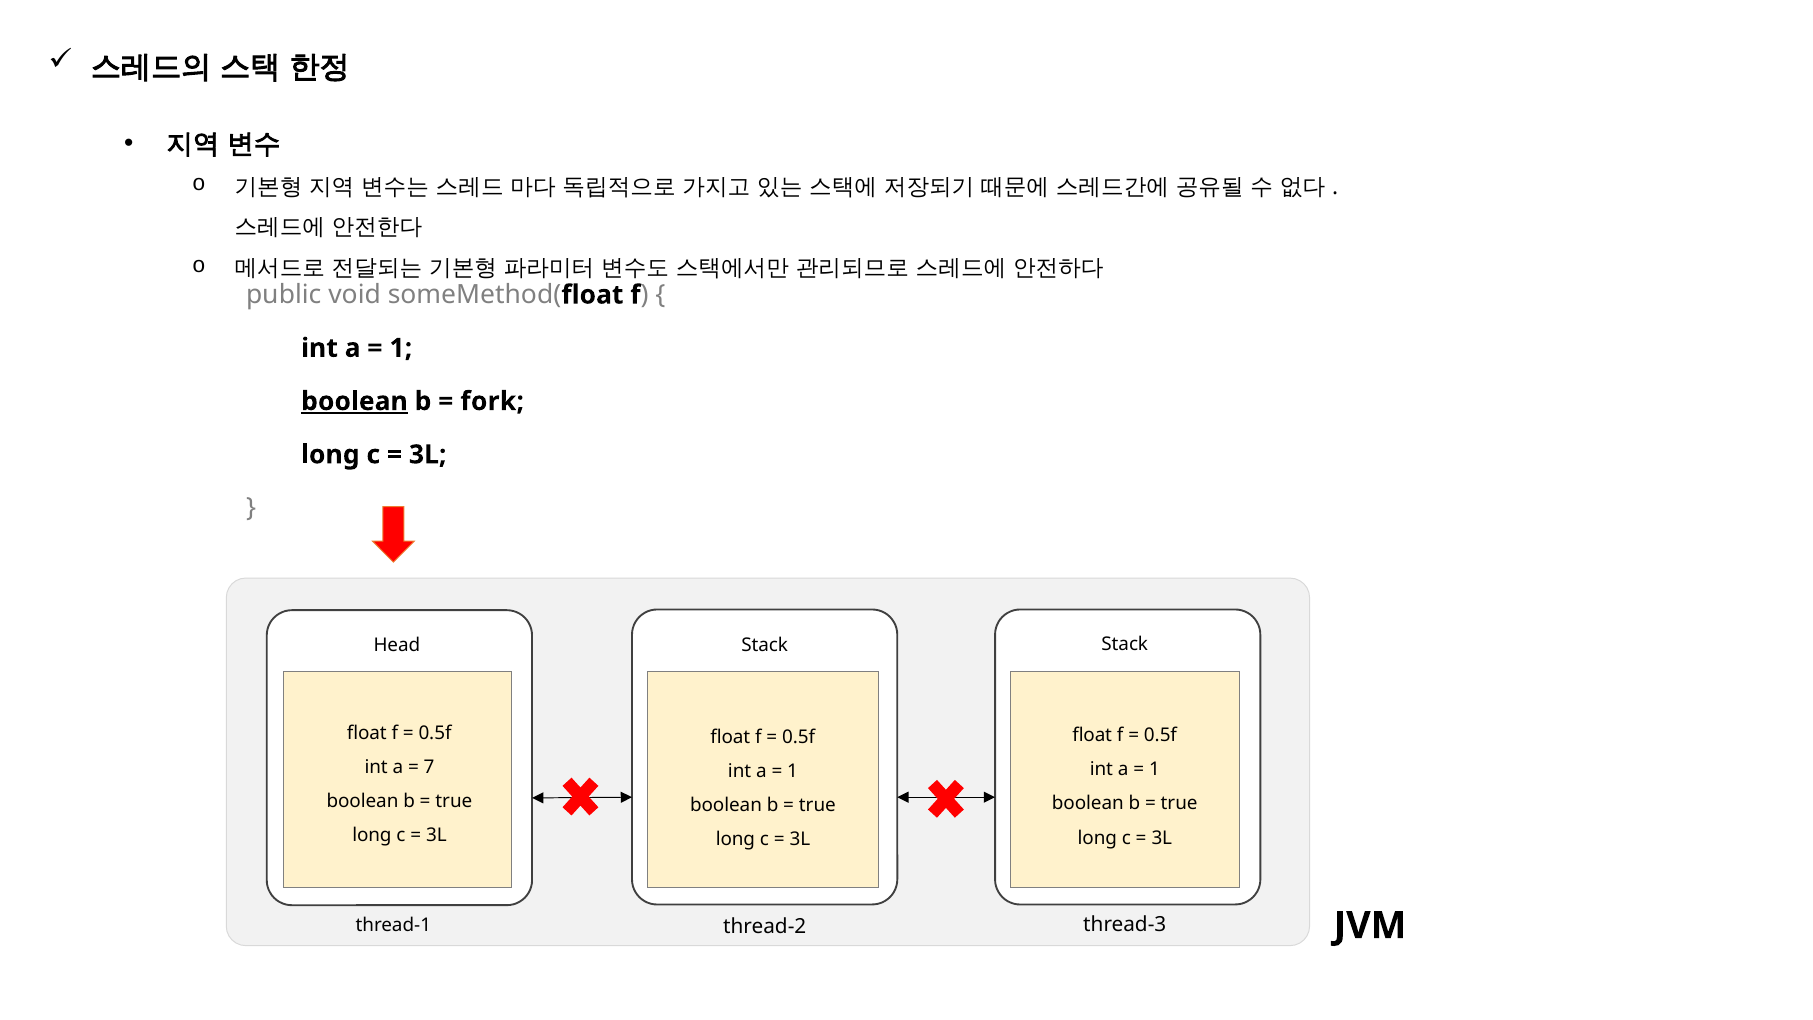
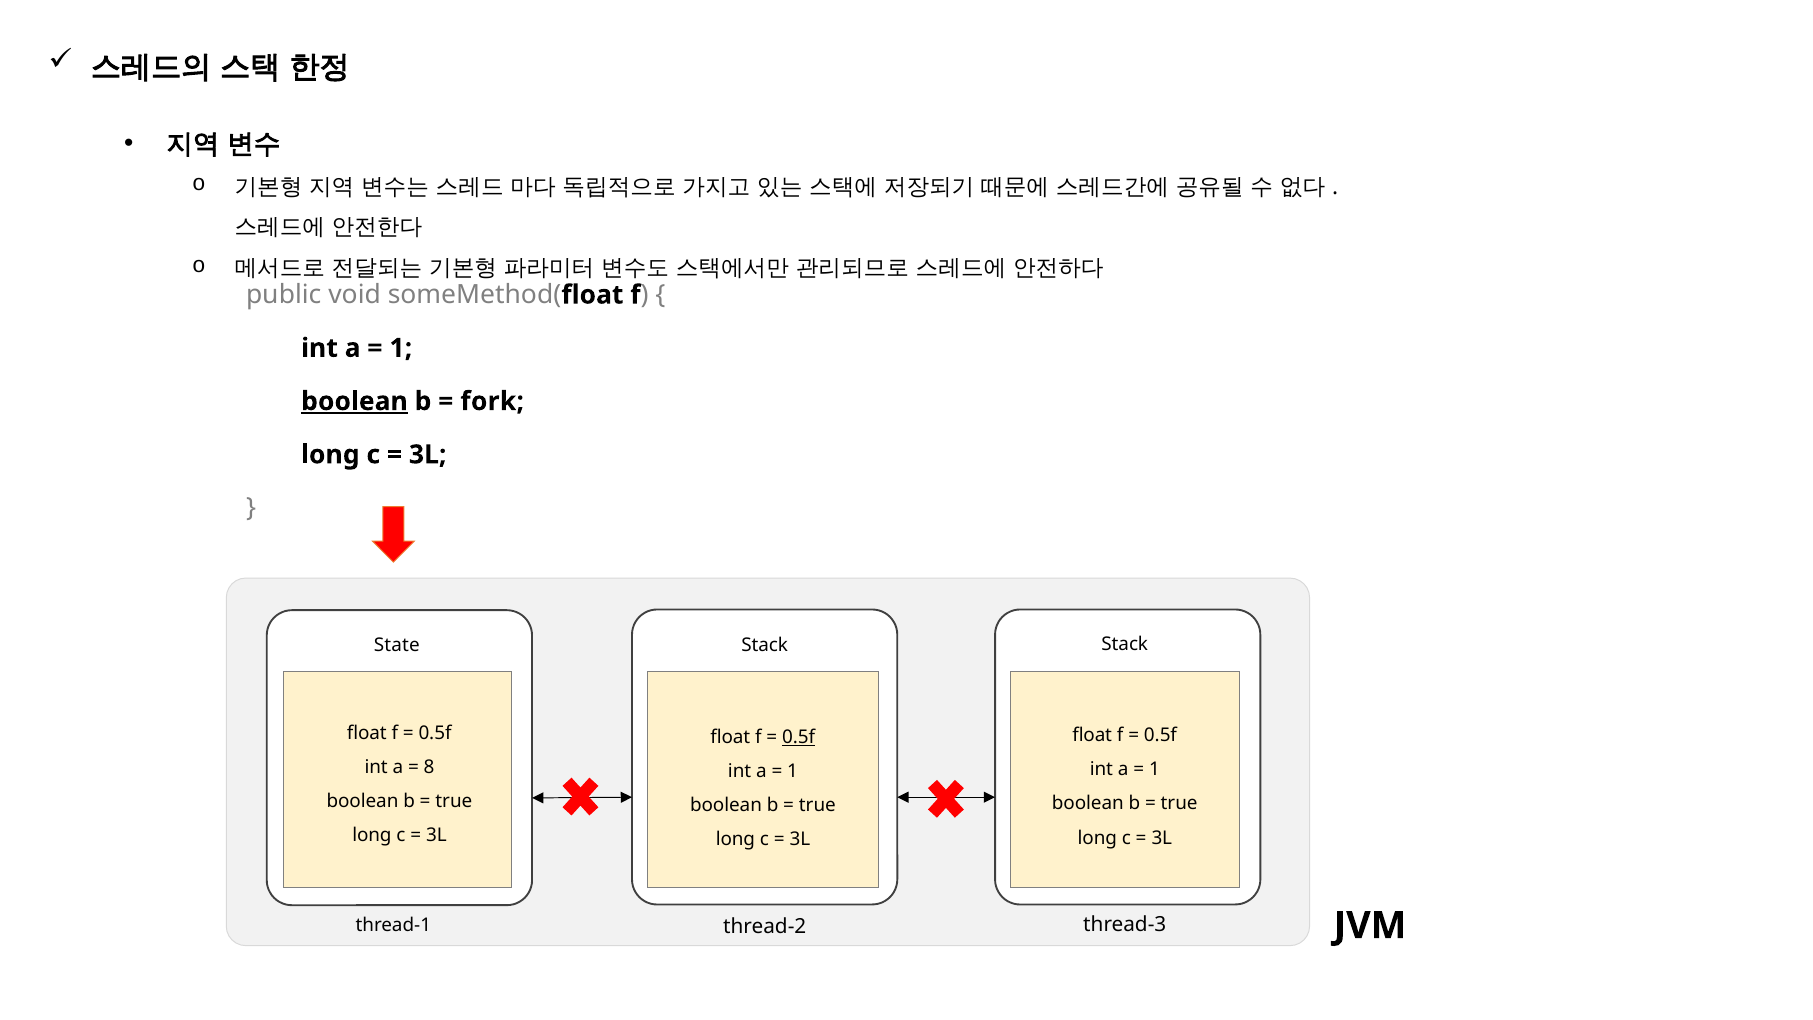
Head: Head -> State
0.5f at (799, 737) underline: none -> present
7: 7 -> 8
